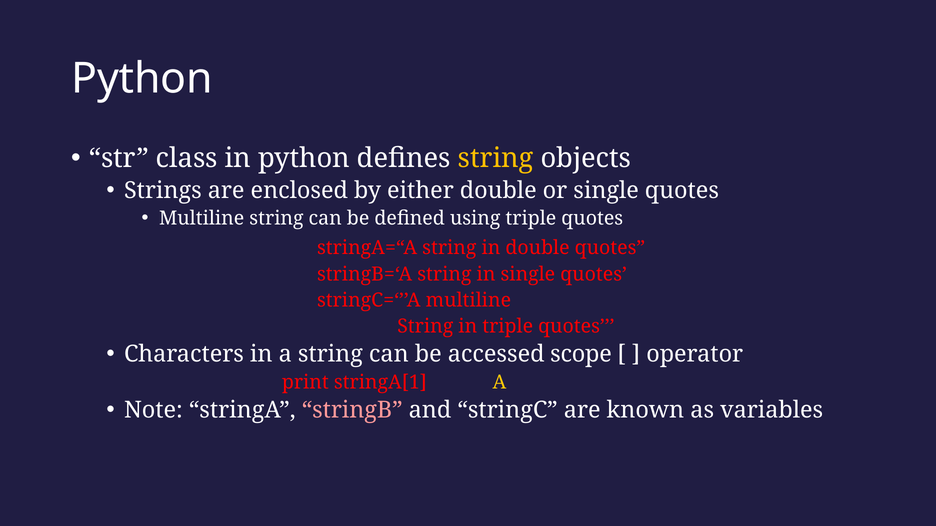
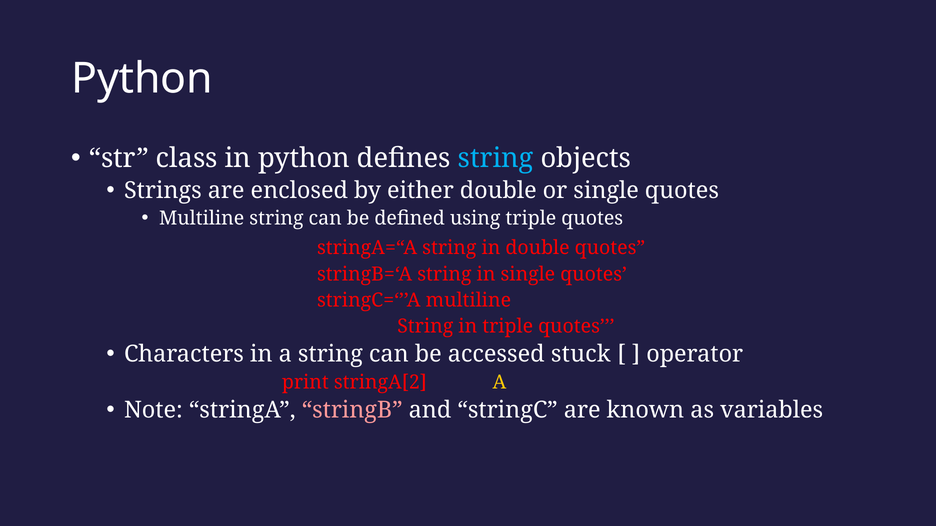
string at (496, 158) colour: yellow -> light blue
scope: scope -> stuck
stringA[1: stringA[1 -> stringA[2
